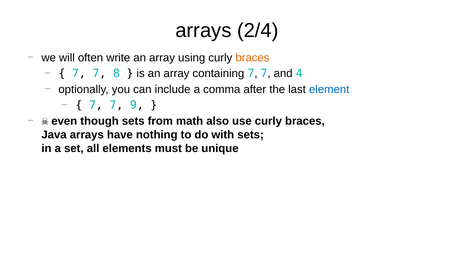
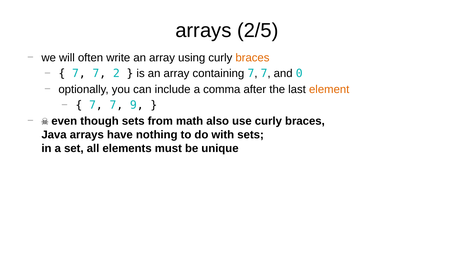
2/4: 2/4 -> 2/5
8: 8 -> 2
4: 4 -> 0
element colour: blue -> orange
